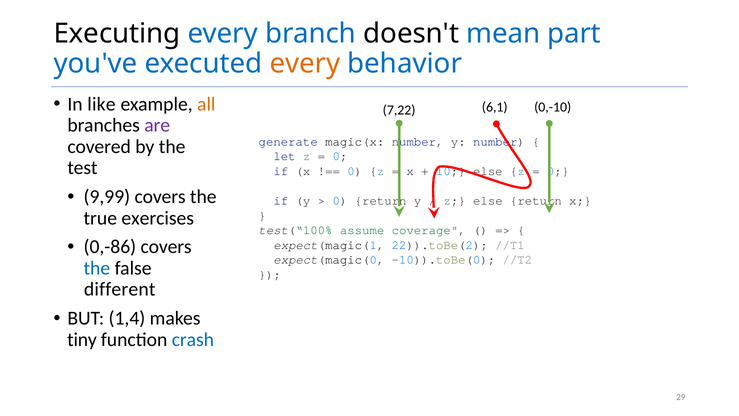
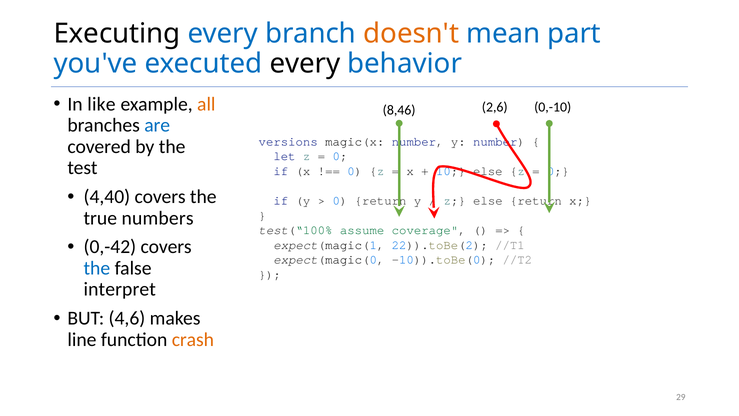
doesn't colour: black -> orange
every at (305, 64) colour: orange -> black
6,1: 6,1 -> 2,6
7,22: 7,22 -> 8,46
are colour: purple -> blue
generate: generate -> versions
9,99: 9,99 -> 4,40
exercises: exercises -> numbers
0,-86: 0,-86 -> 0,-42
different: different -> interpret
1,4: 1,4 -> 4,6
tiny: tiny -> line
crash colour: blue -> orange
